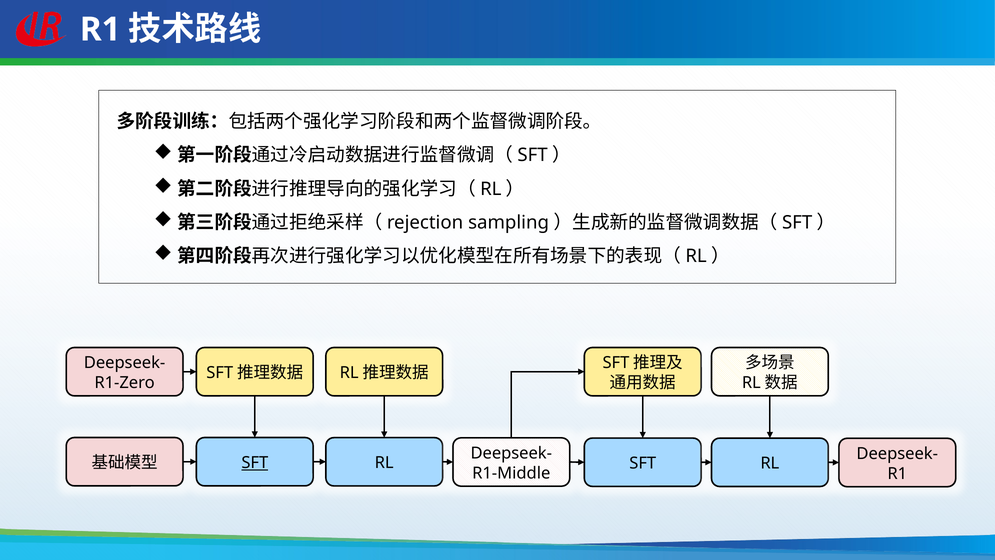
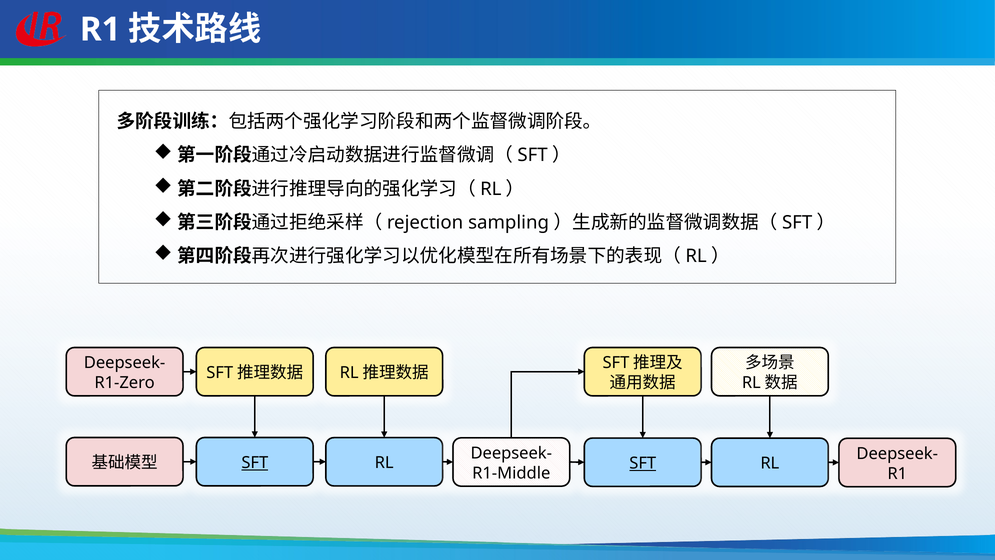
SFT at (643, 463) underline: none -> present
